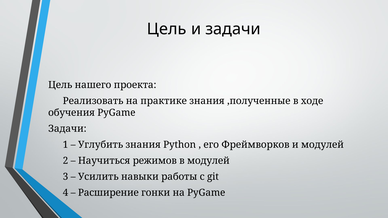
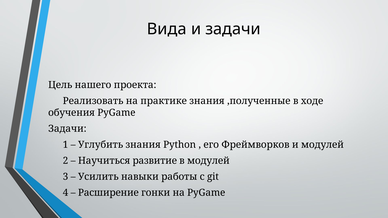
Цель at (167, 29): Цель -> Вида
режимов: режимов -> развитие
